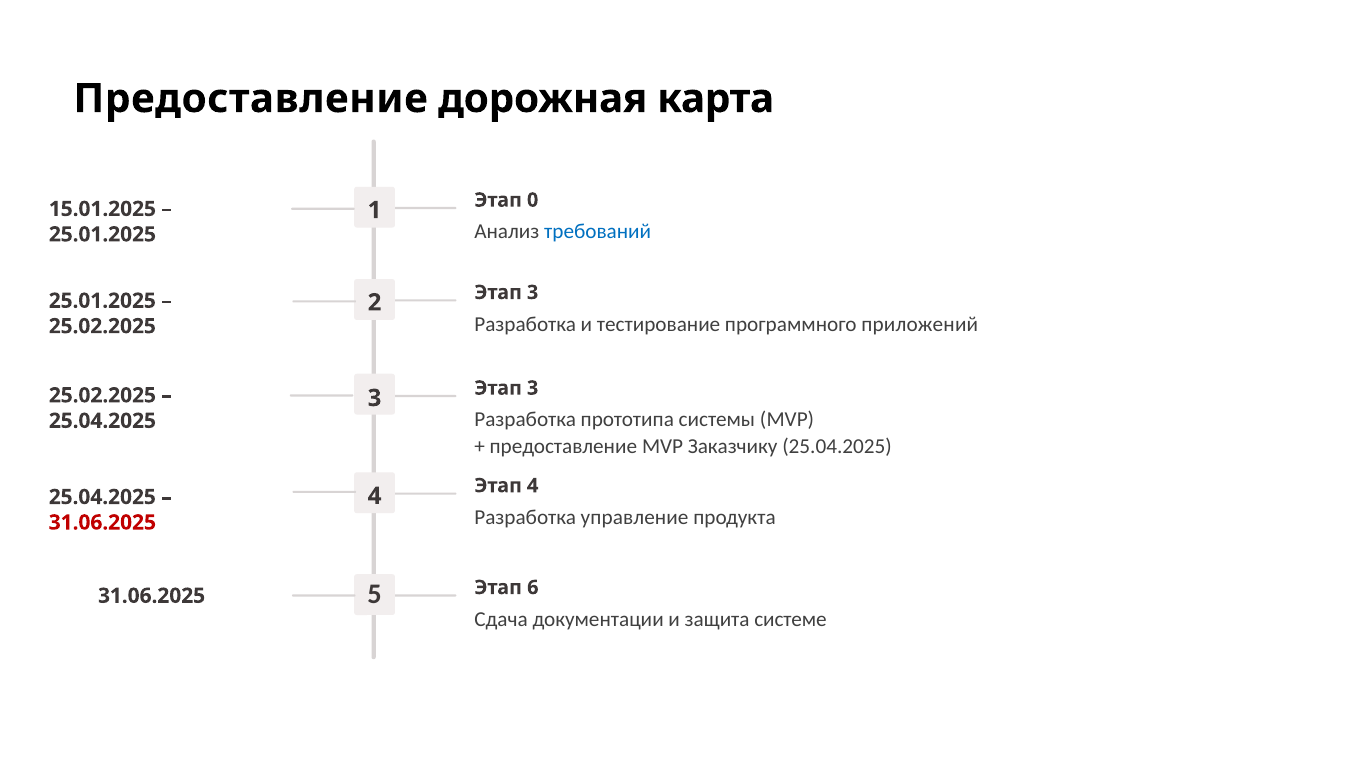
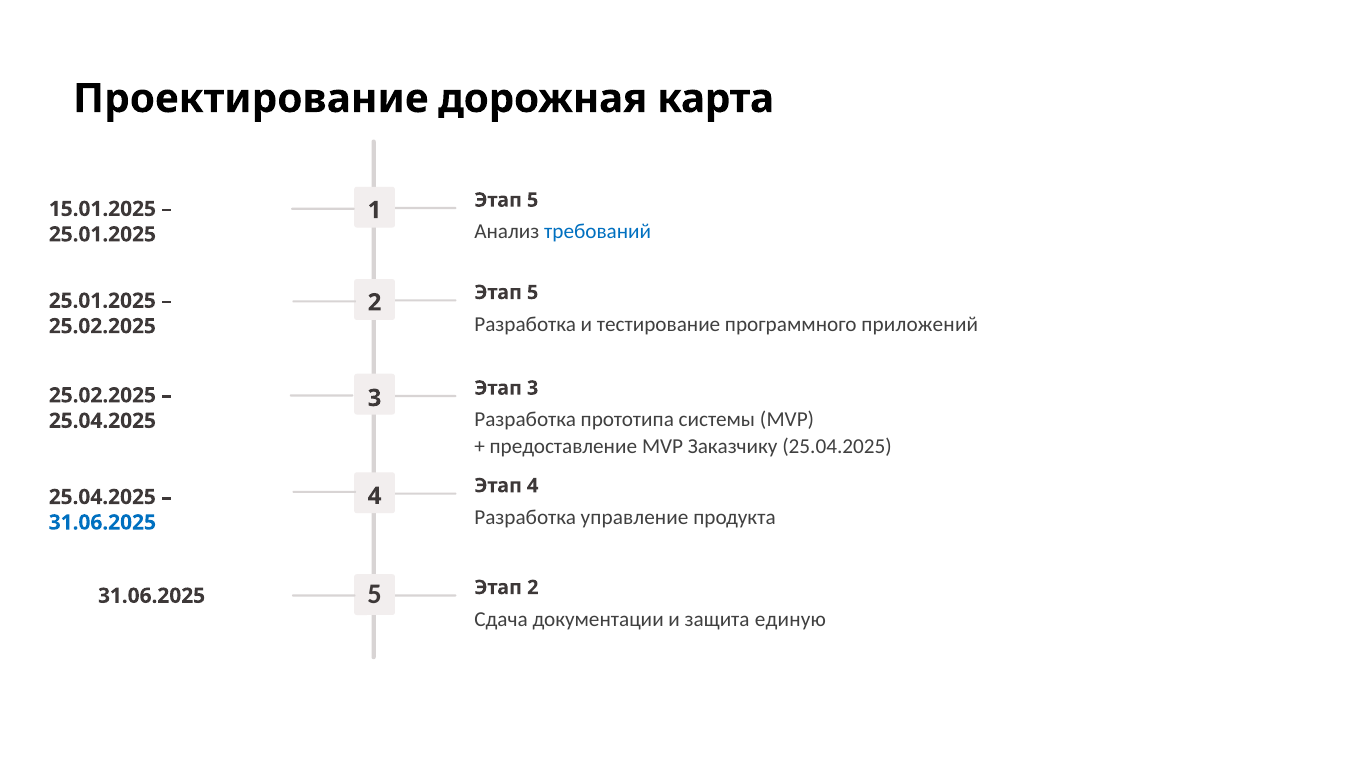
Предоставление at (251, 99): Предоставление -> Проектирование
1 Этап 0: 0 -> 5
2 Этап 3: 3 -> 5
31.06.2025 at (102, 523) colour: red -> blue
Этап 6: 6 -> 2
системе: системе -> единую
